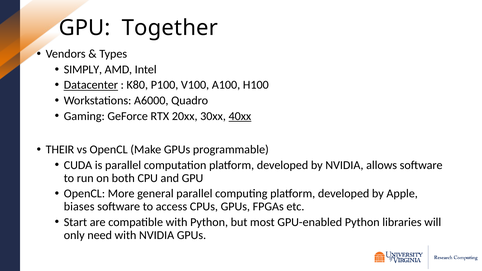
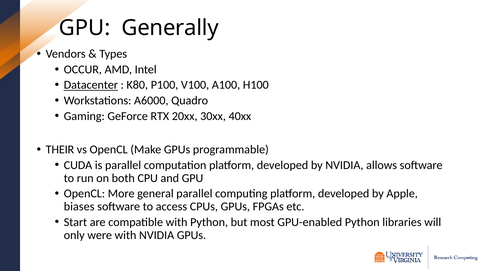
Together: Together -> Generally
SIMPLY: SIMPLY -> OCCUR
40xx underline: present -> none
need: need -> were
